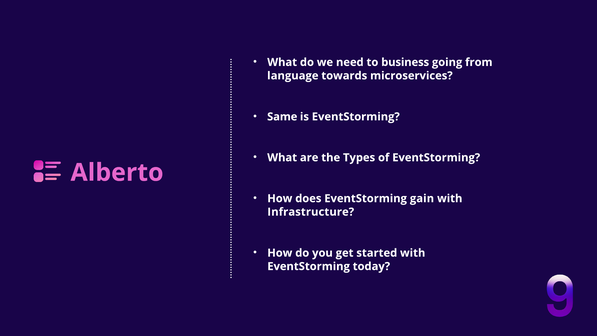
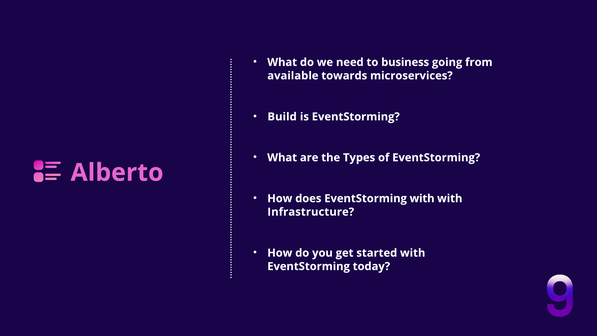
language: language -> available
Same: Same -> Build
EventStorming gain: gain -> with
